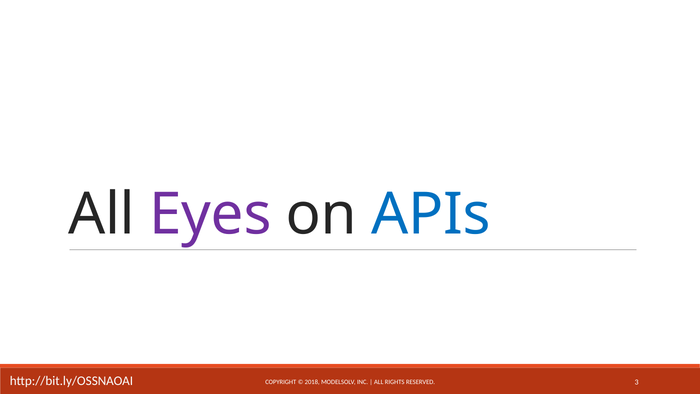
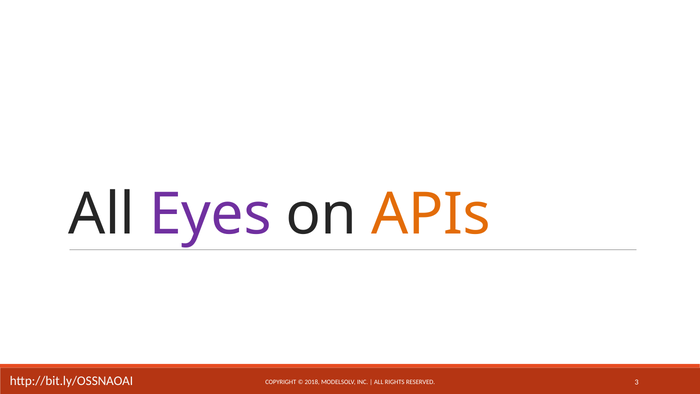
APIs colour: blue -> orange
